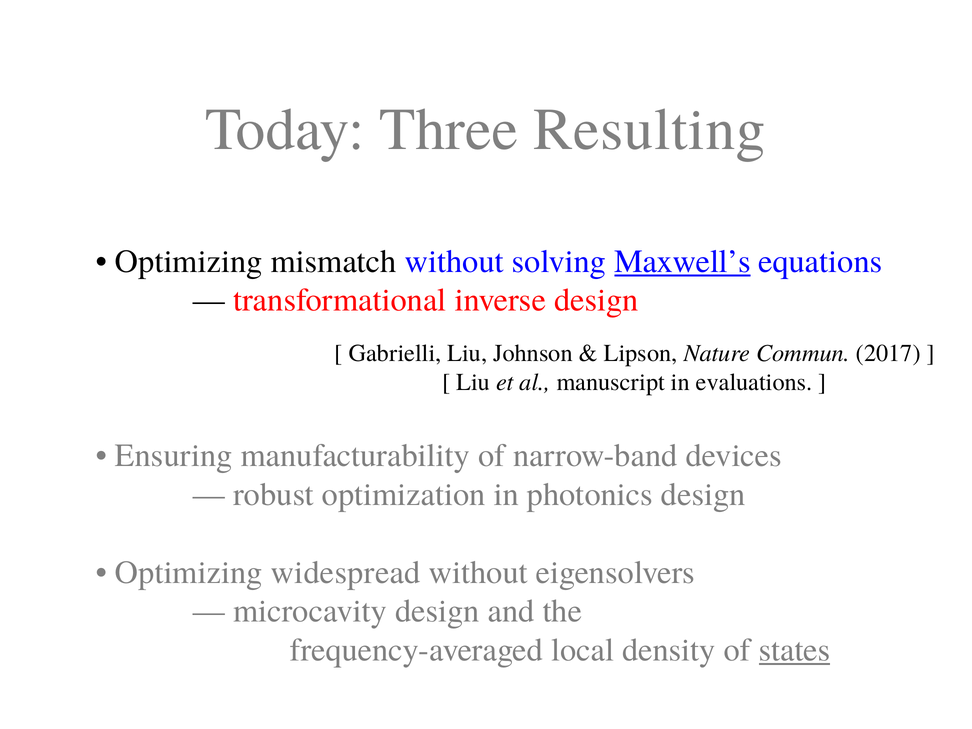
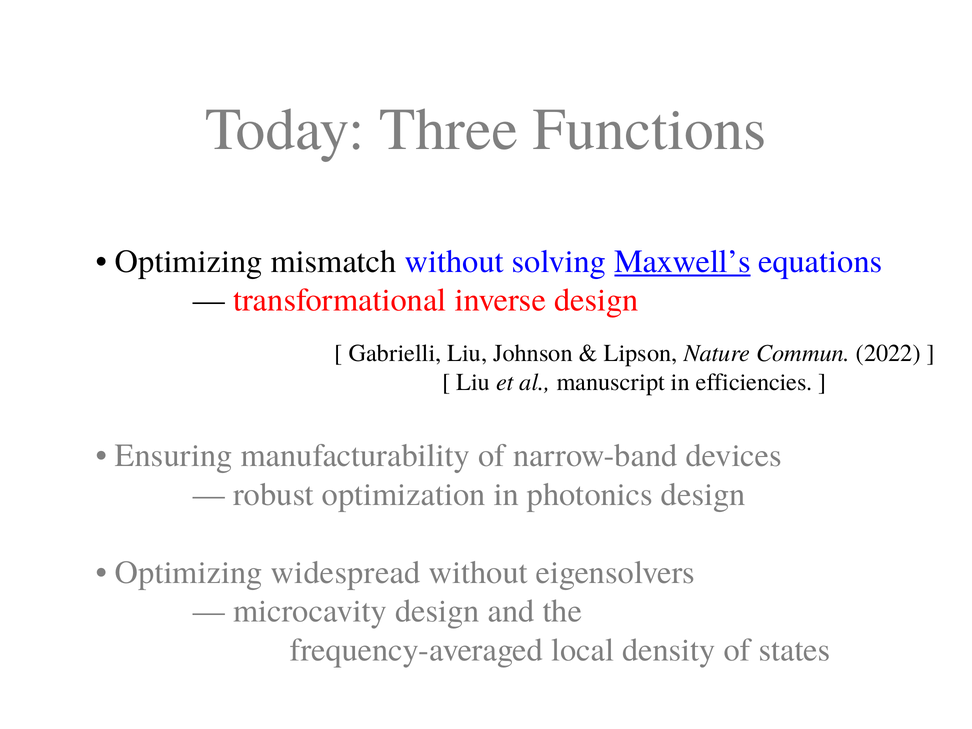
Resulting: Resulting -> Functions
2017: 2017 -> 2022
evaluations: evaluations -> efficiencies
states underline: present -> none
